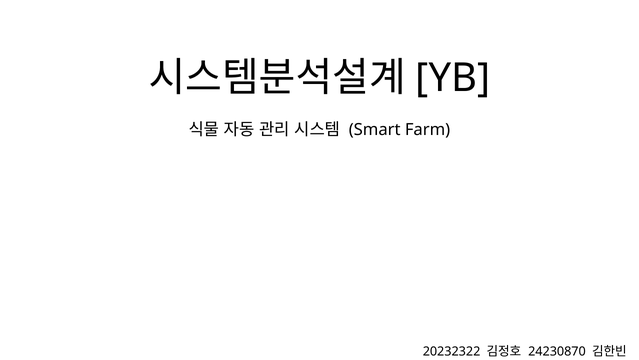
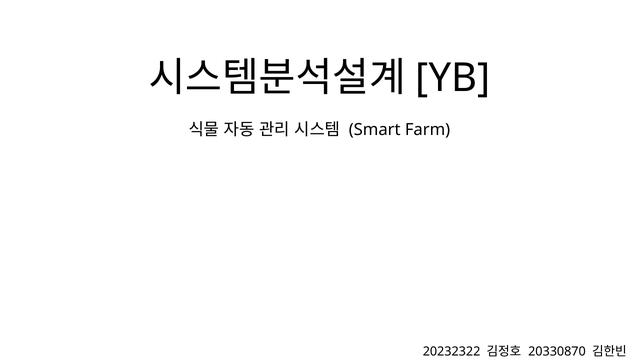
24230870: 24230870 -> 20330870
